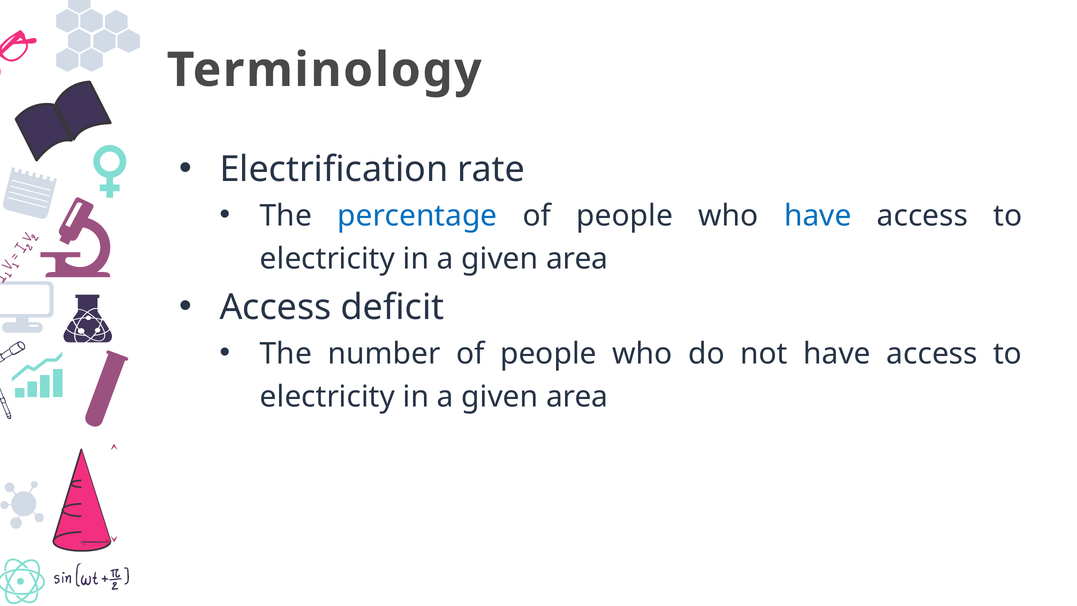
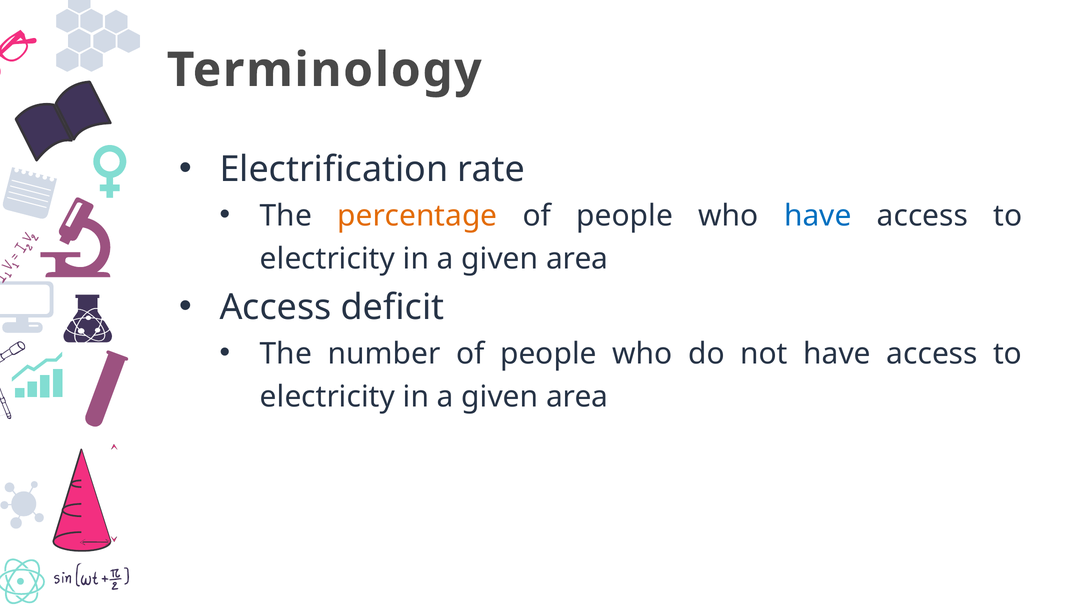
percentage colour: blue -> orange
